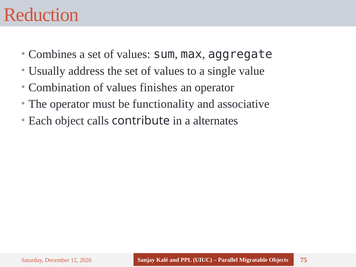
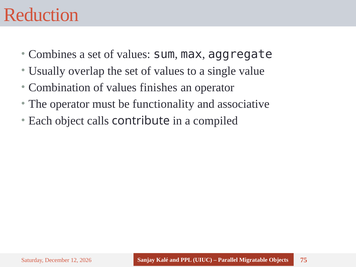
address: address -> overlap
alternates: alternates -> compiled
